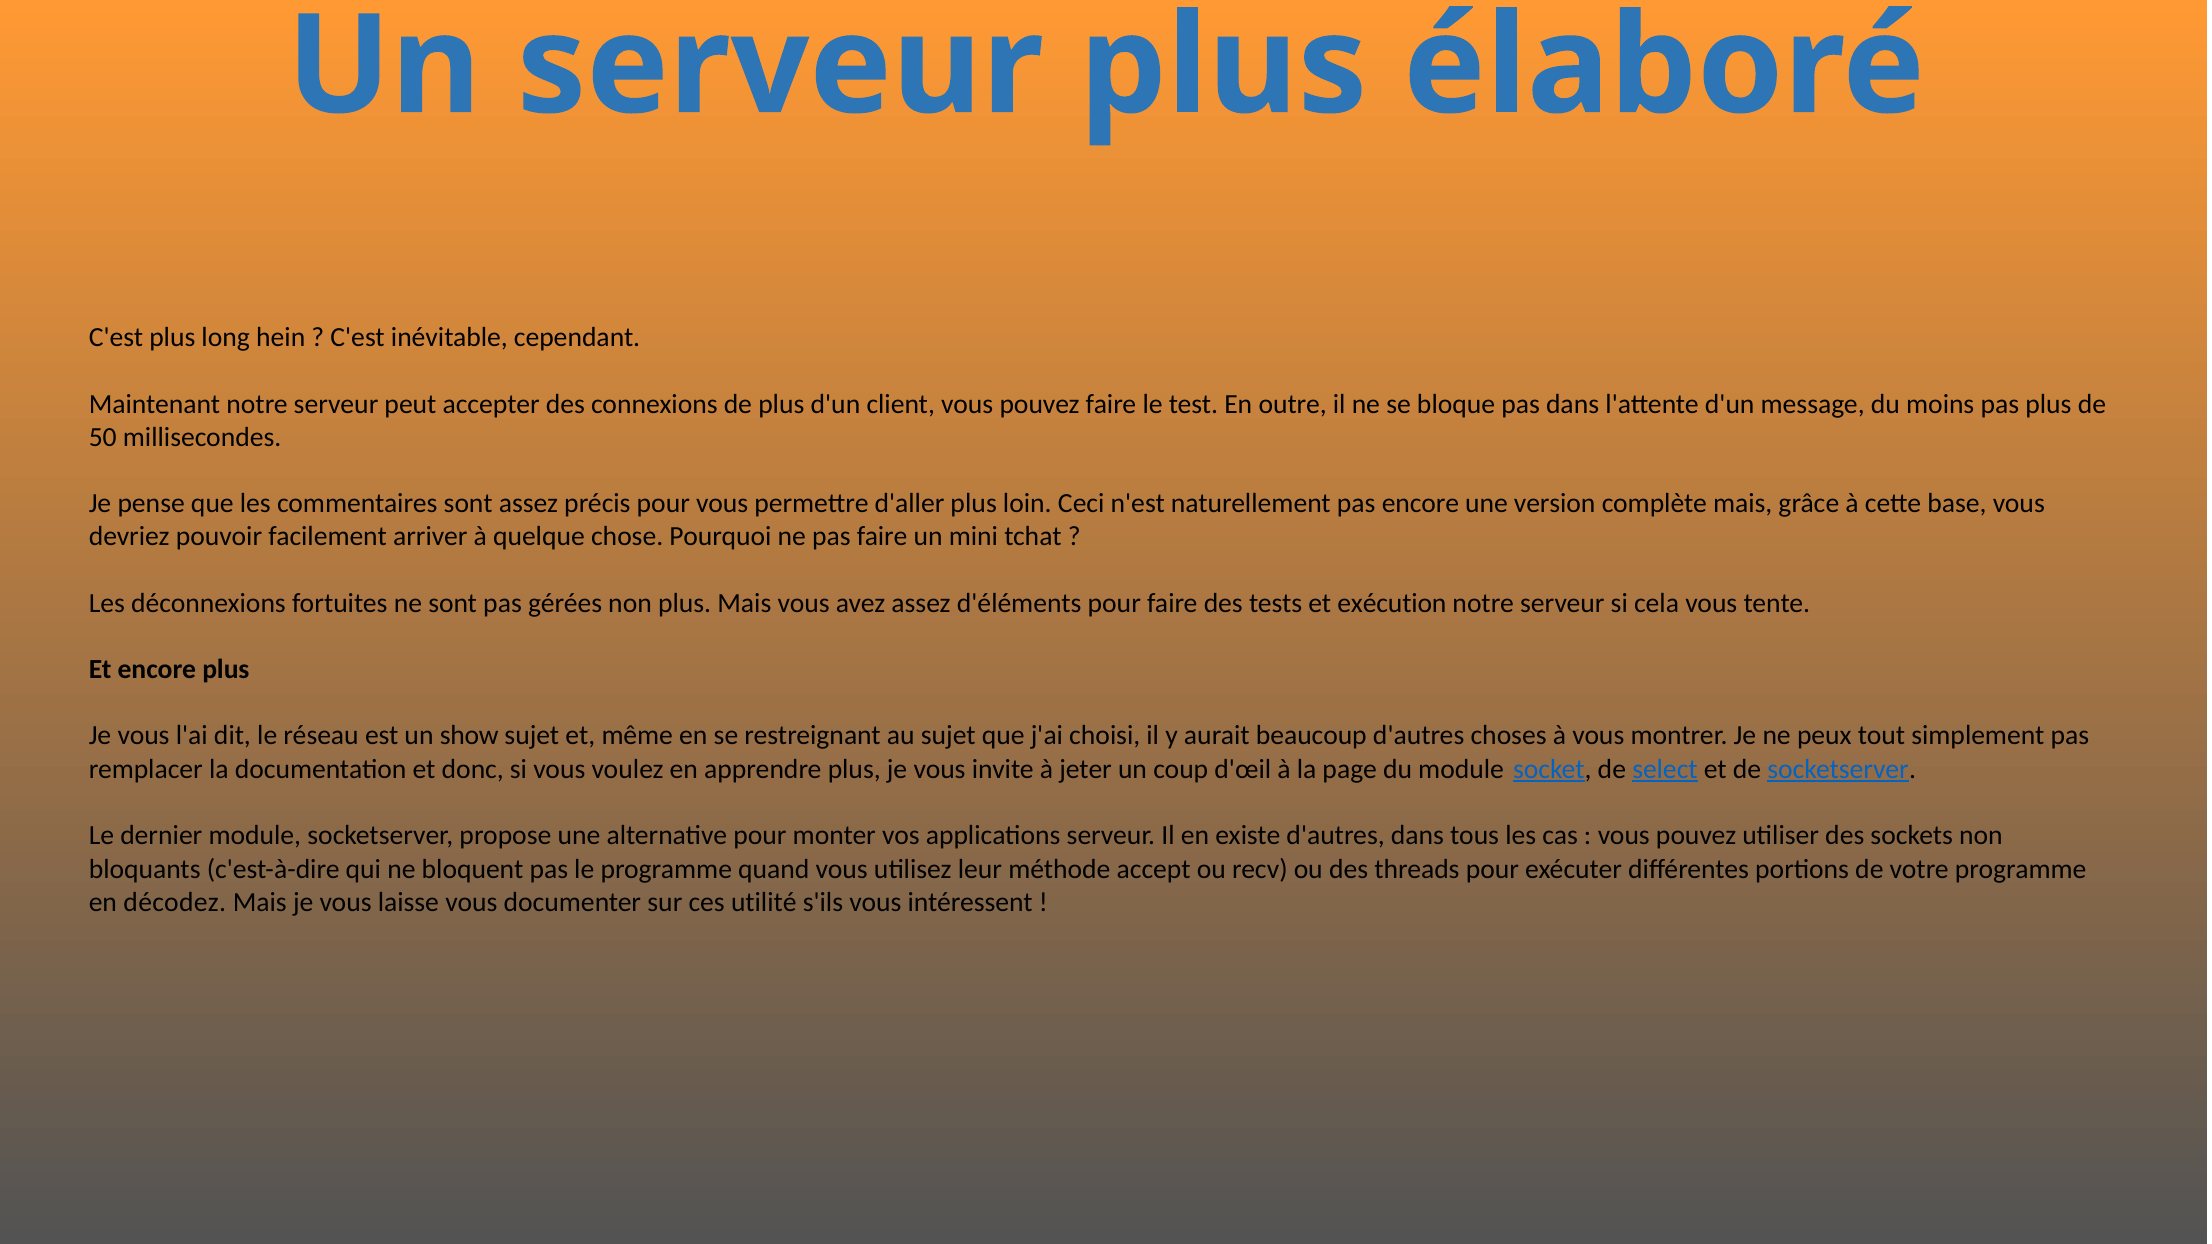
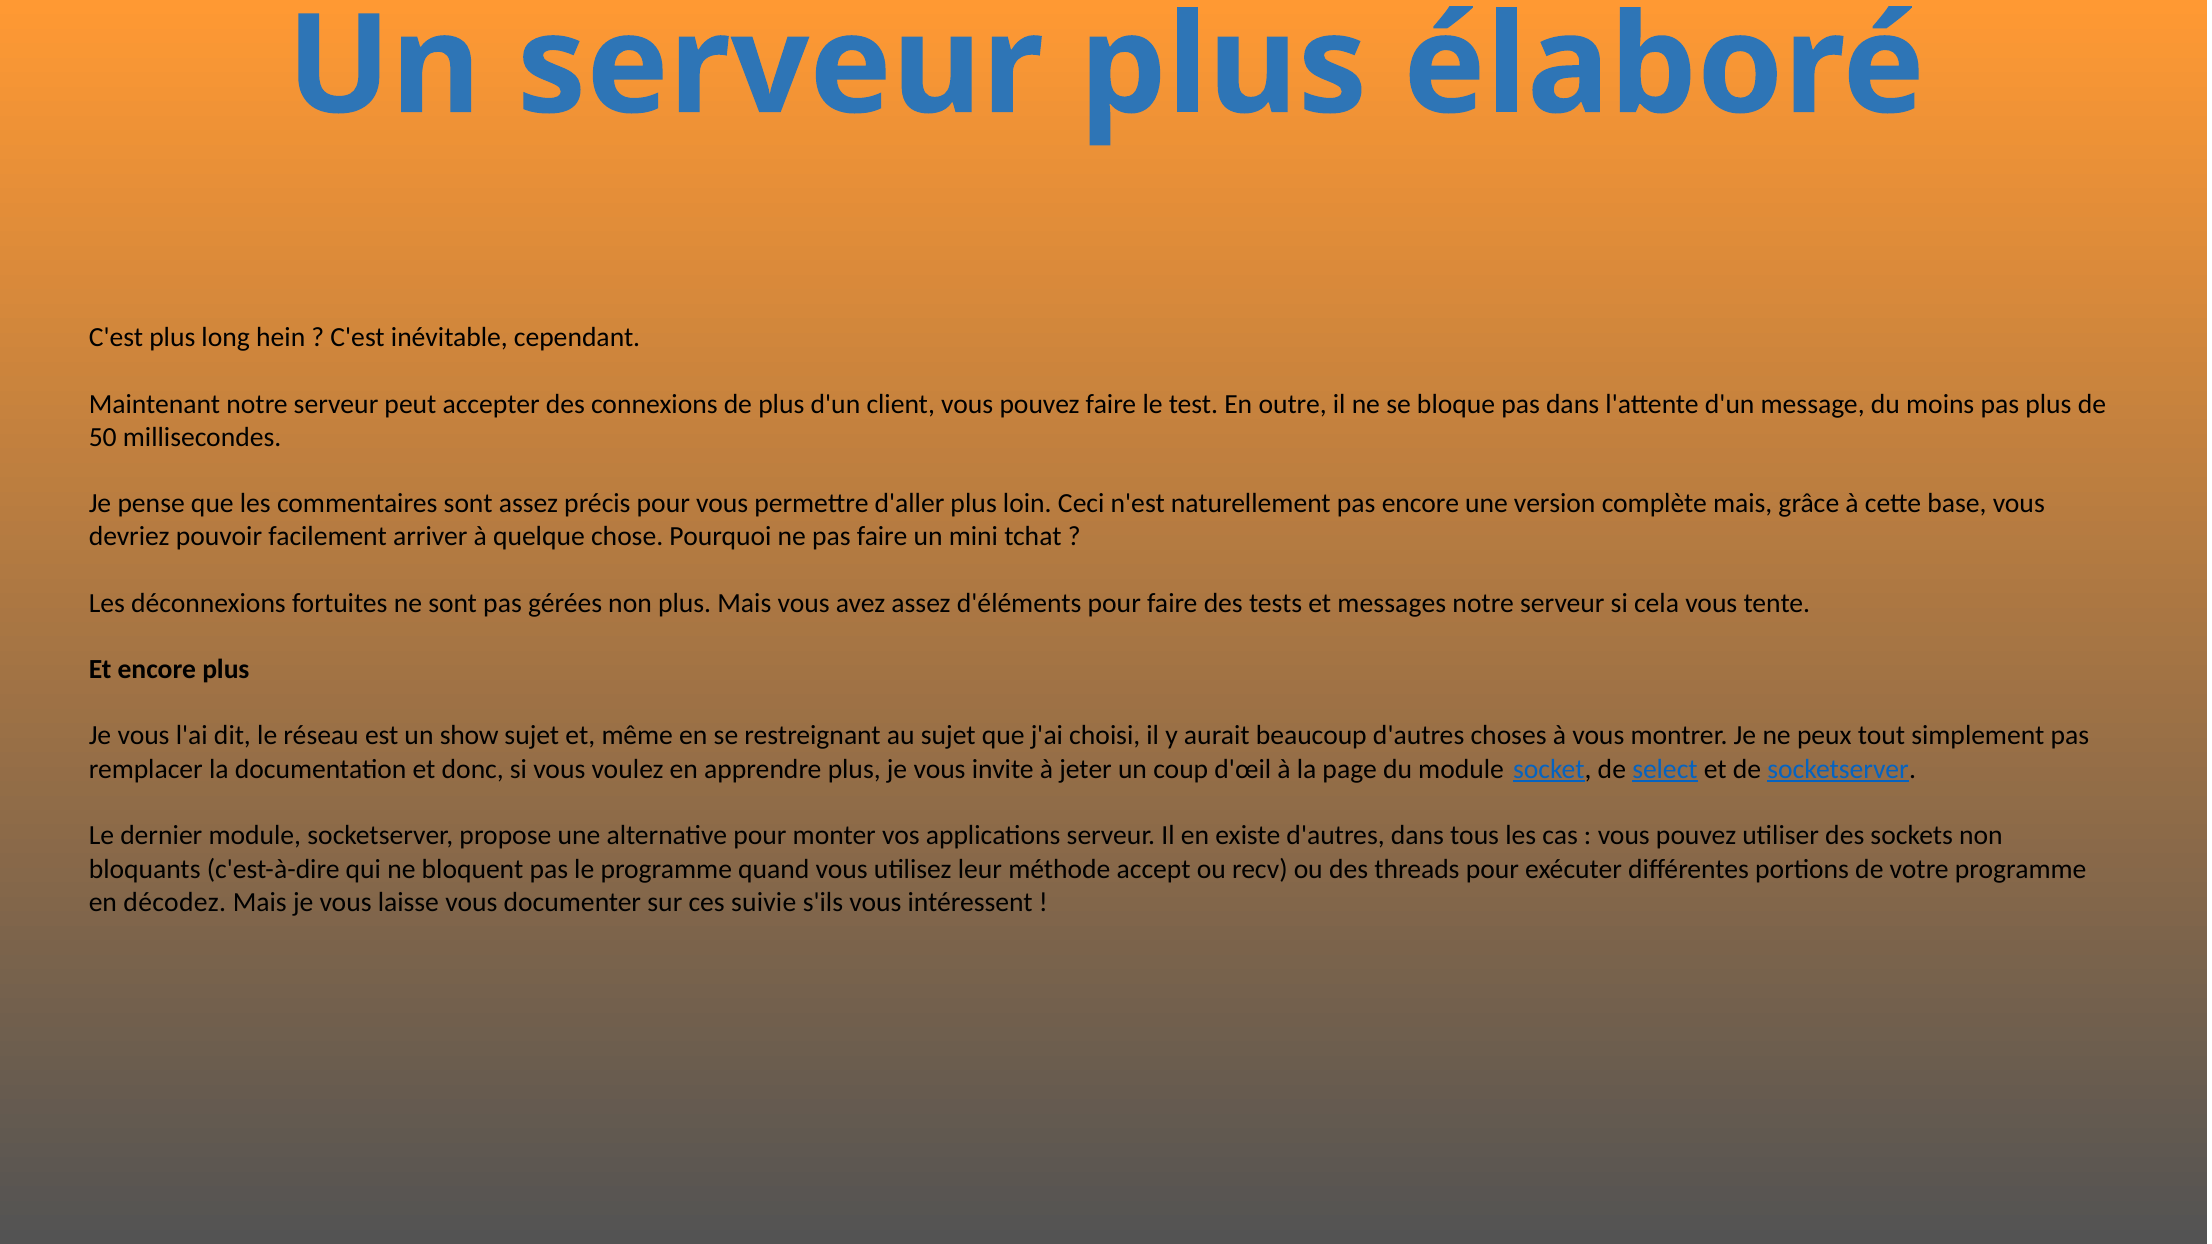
exécution: exécution -> messages
utilité: utilité -> suivie
